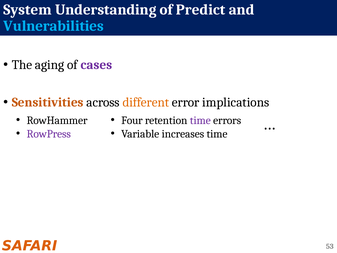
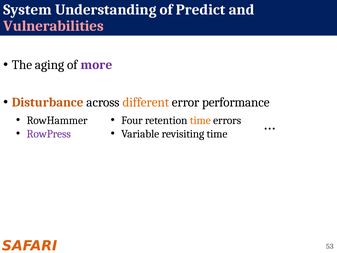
Vulnerabilities colour: light blue -> pink
cases: cases -> more
Sensitivities: Sensitivities -> Disturbance
implications: implications -> performance
time at (200, 120) colour: purple -> orange
increases: increases -> revisiting
